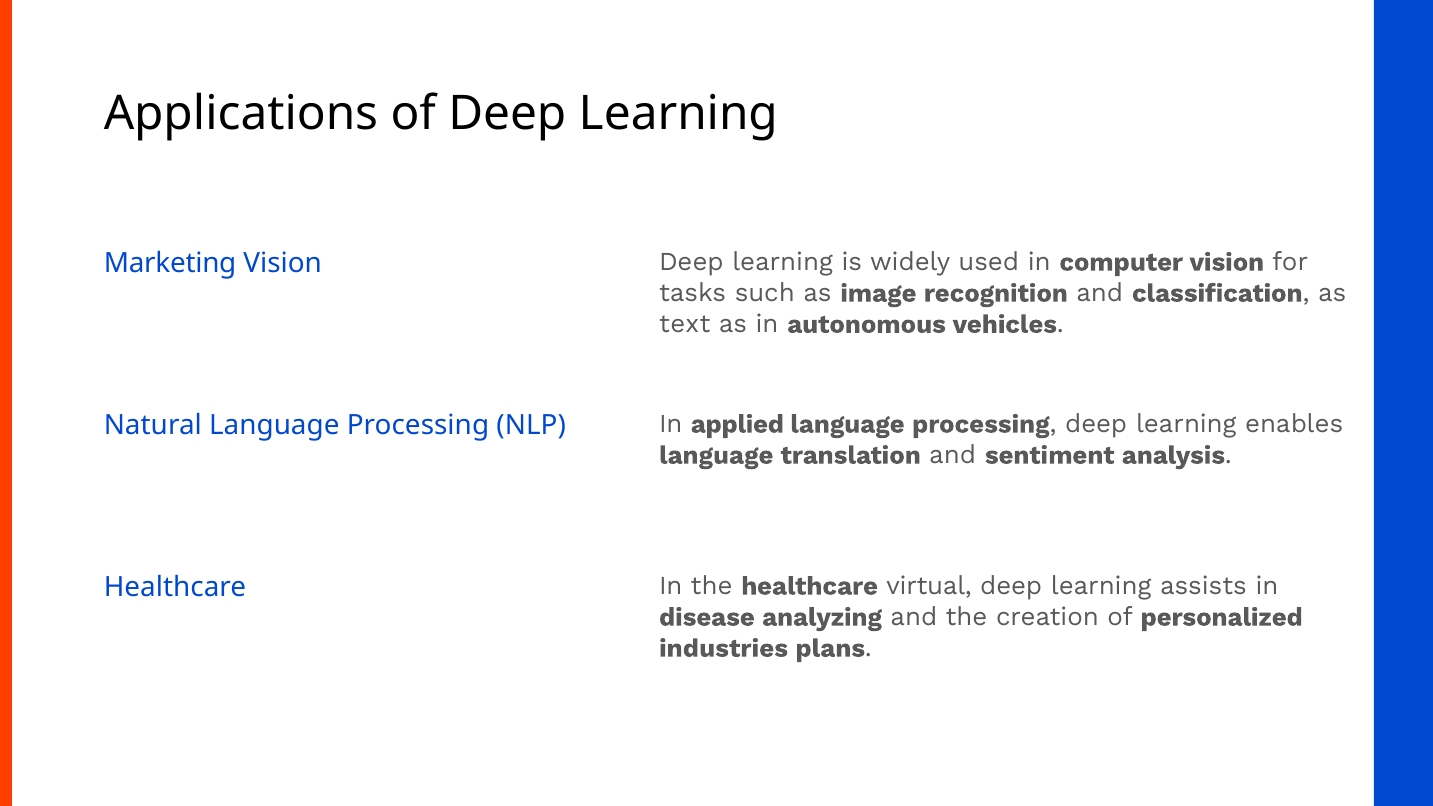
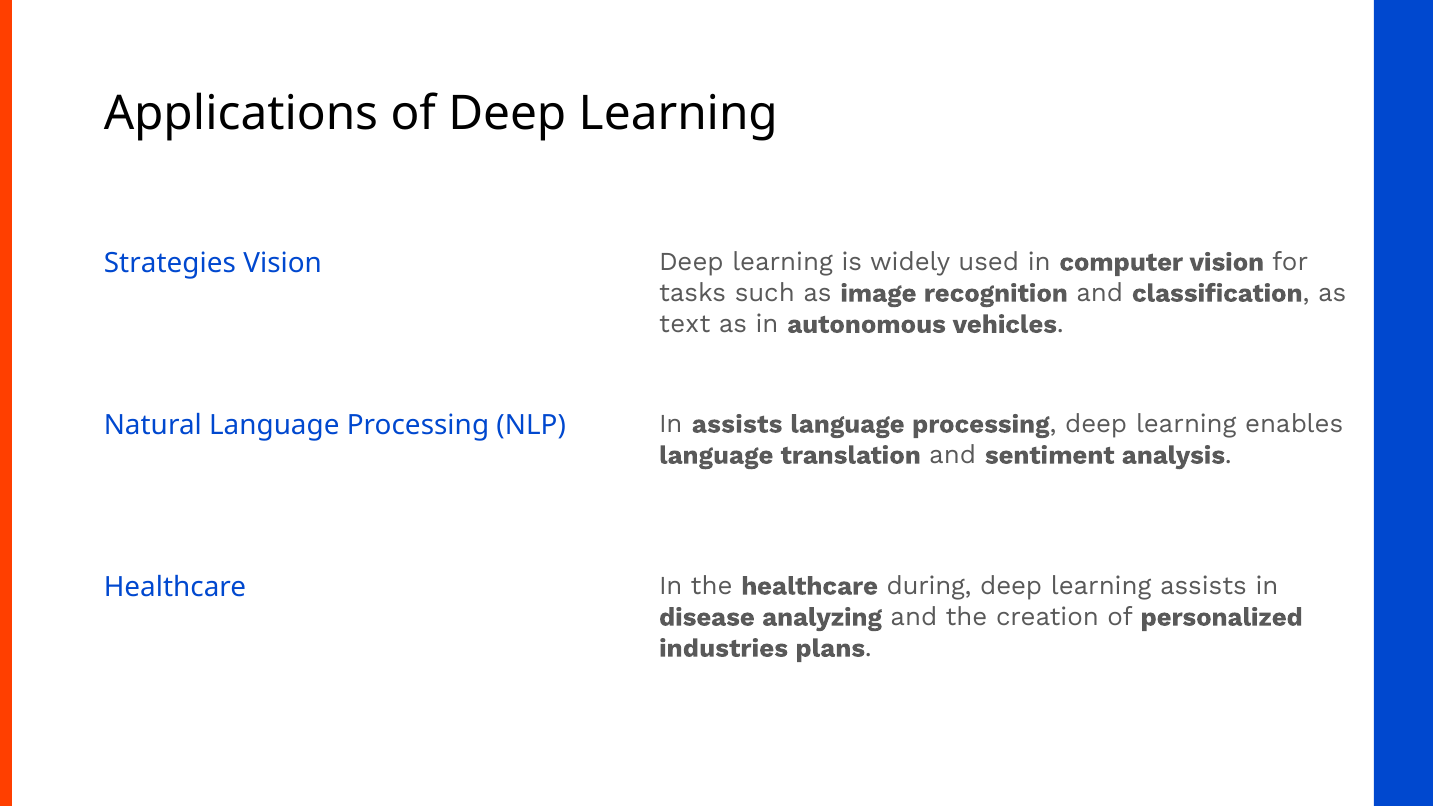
Marketing: Marketing -> Strategies
In applied: applied -> assists
virtual: virtual -> during
